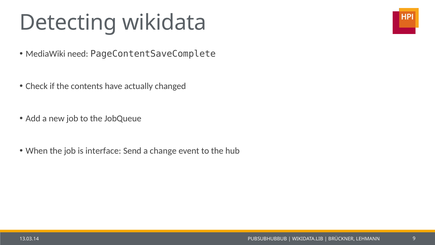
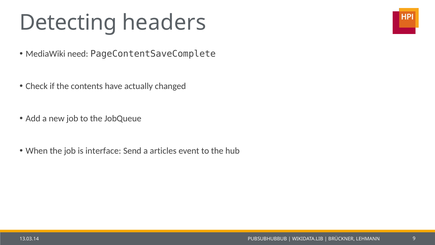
wikidata: wikidata -> headers
change: change -> articles
